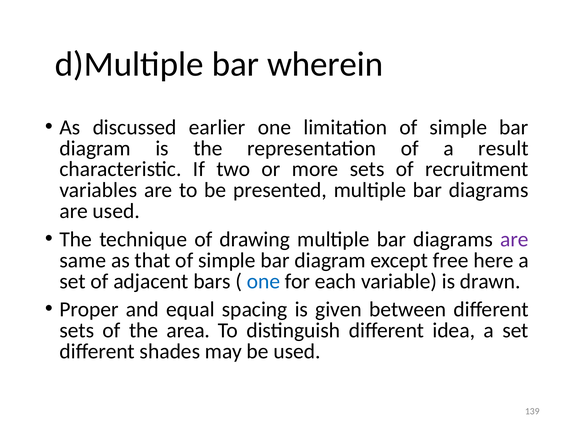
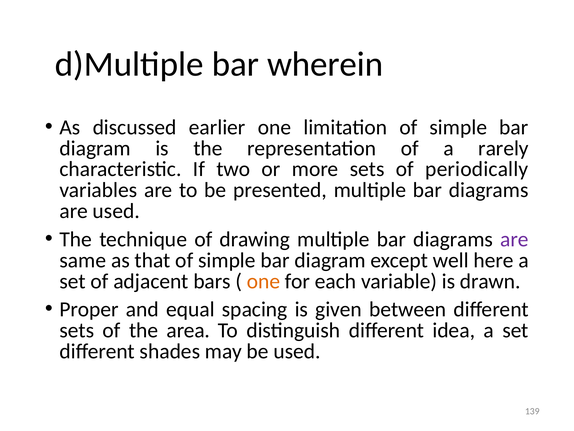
result: result -> rarely
recruitment: recruitment -> periodically
free: free -> well
one at (263, 281) colour: blue -> orange
